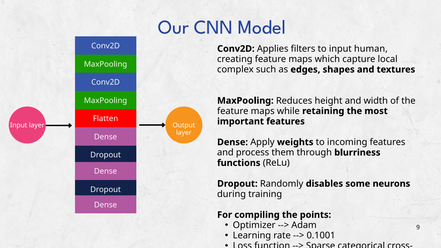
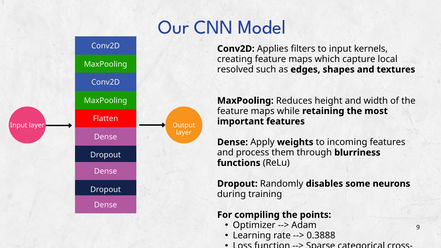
human: human -> kernels
complex: complex -> resolved
0.1001: 0.1001 -> 0.3888
